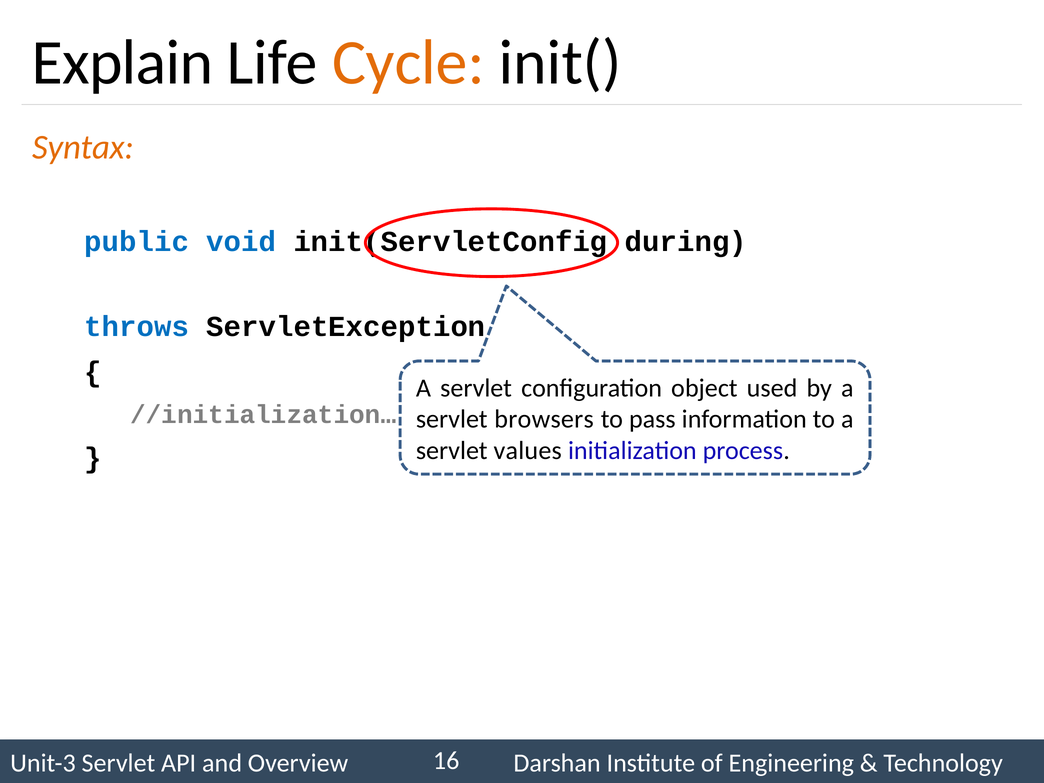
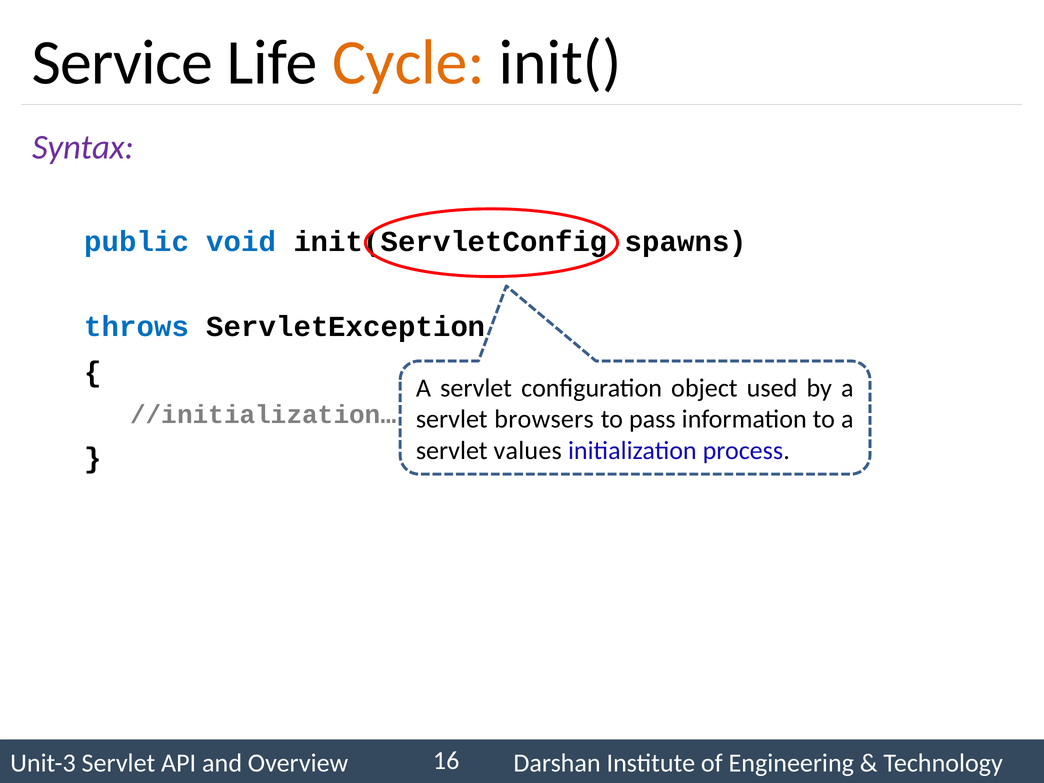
Explain: Explain -> Service
Syntax colour: orange -> purple
during: during -> spawns
